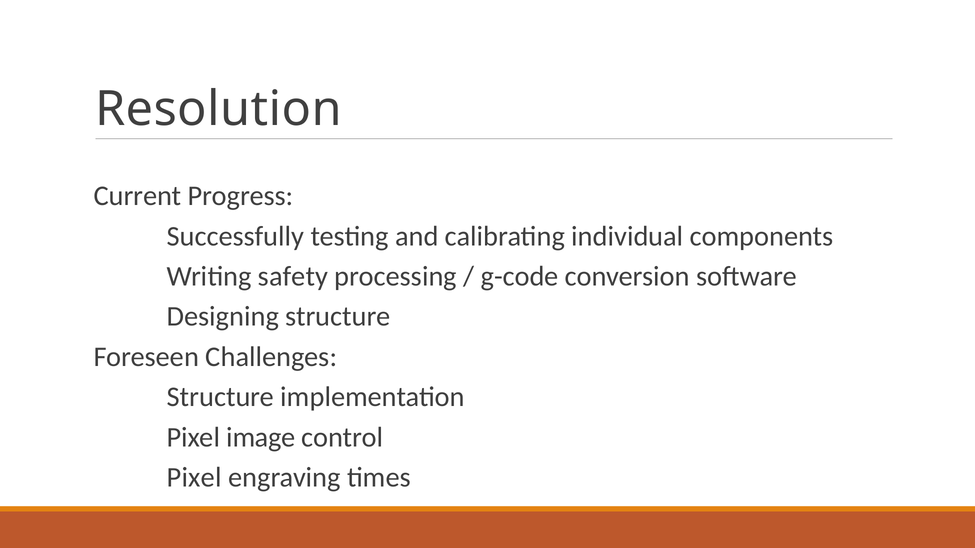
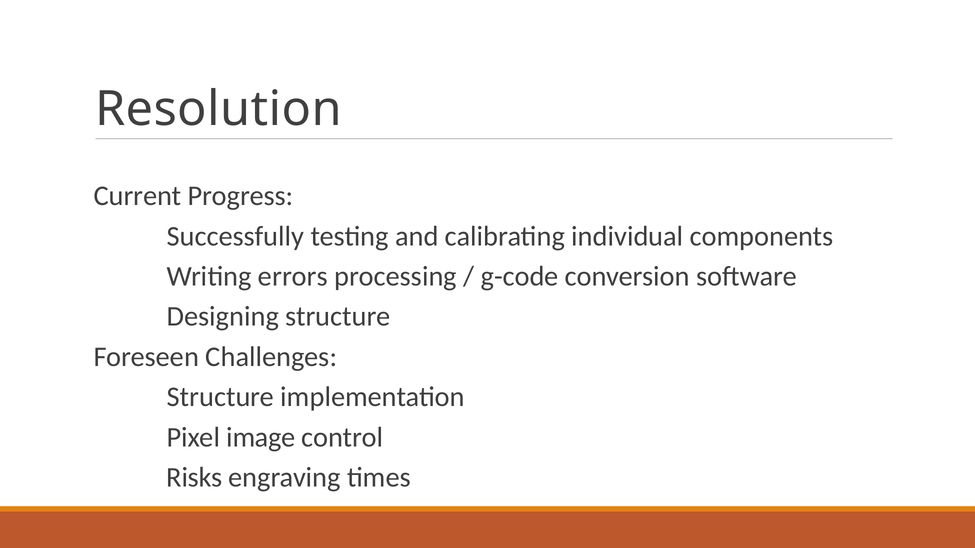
safety: safety -> errors
Pixel at (194, 478): Pixel -> Risks
